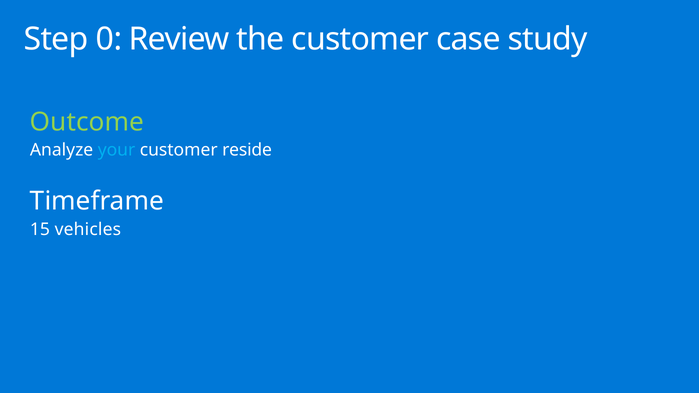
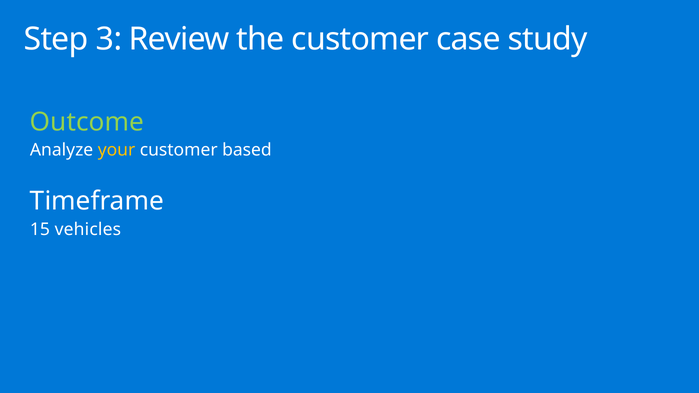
0: 0 -> 3
your colour: light blue -> yellow
reside: reside -> based
